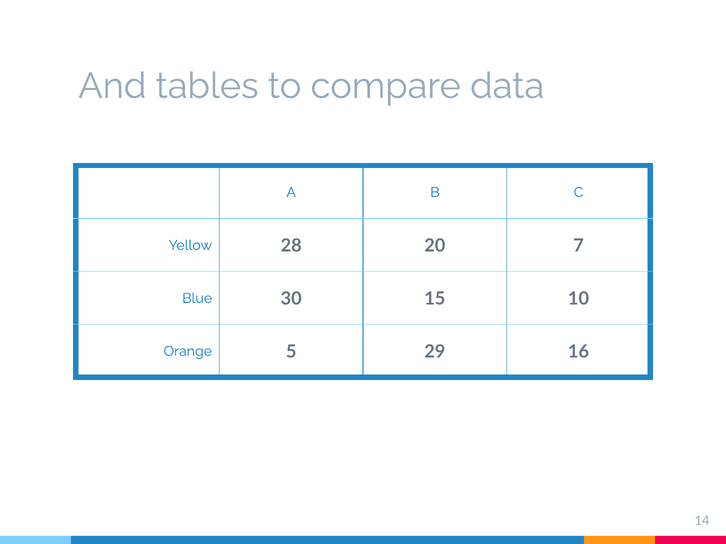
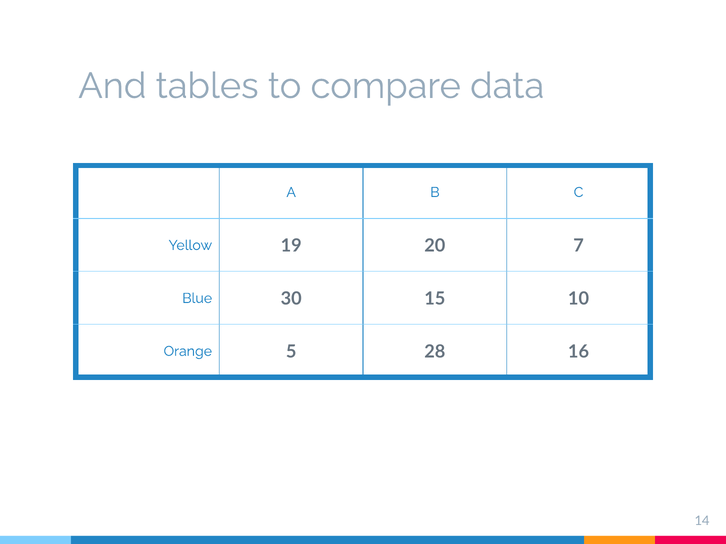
28: 28 -> 19
29: 29 -> 28
